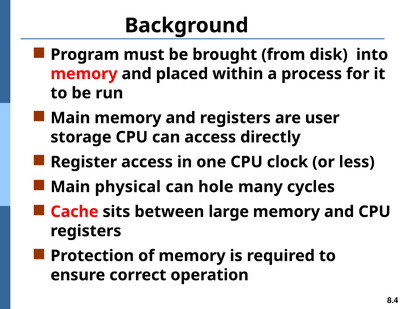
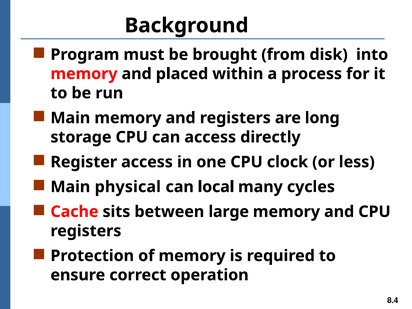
user: user -> long
hole: hole -> local
